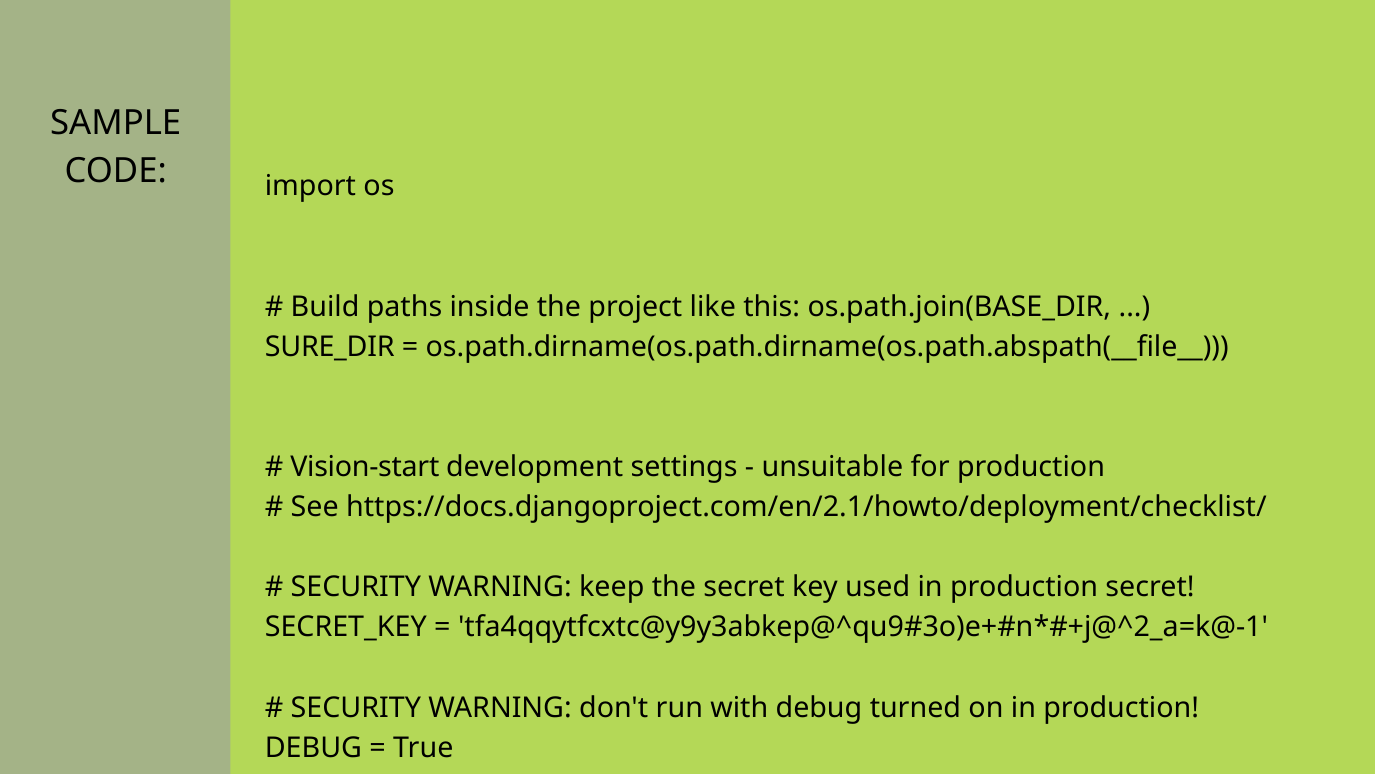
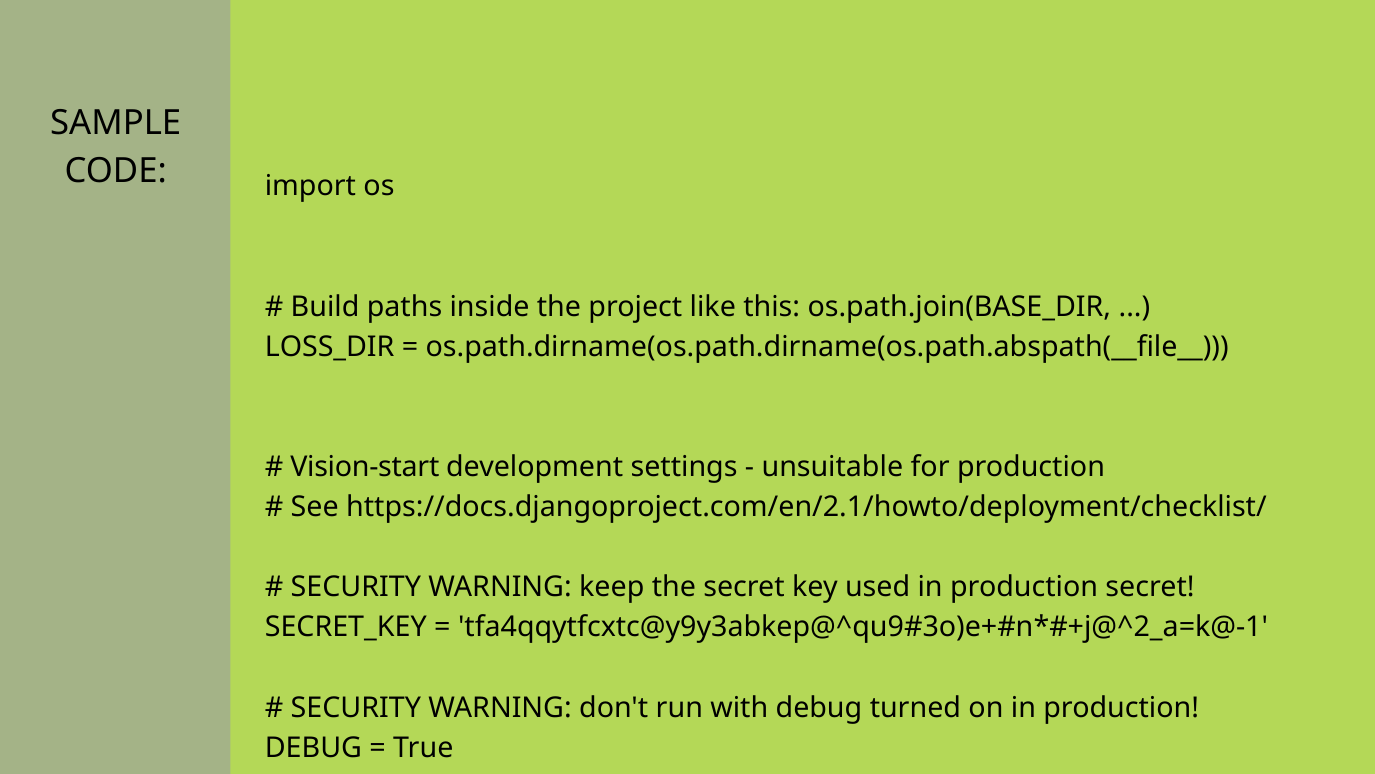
SURE_DIR: SURE_DIR -> LOSS_DIR
